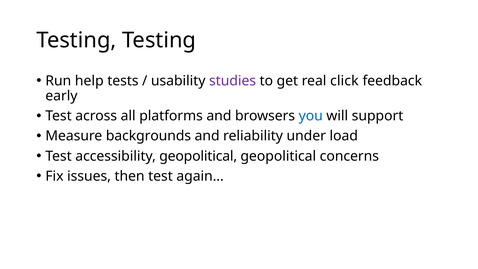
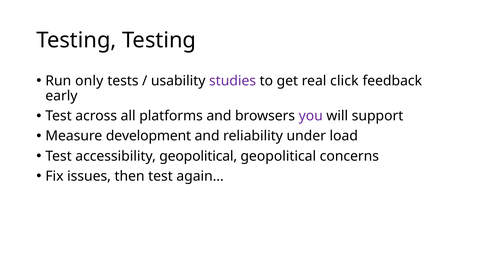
help: help -> only
you colour: blue -> purple
backgrounds: backgrounds -> development
